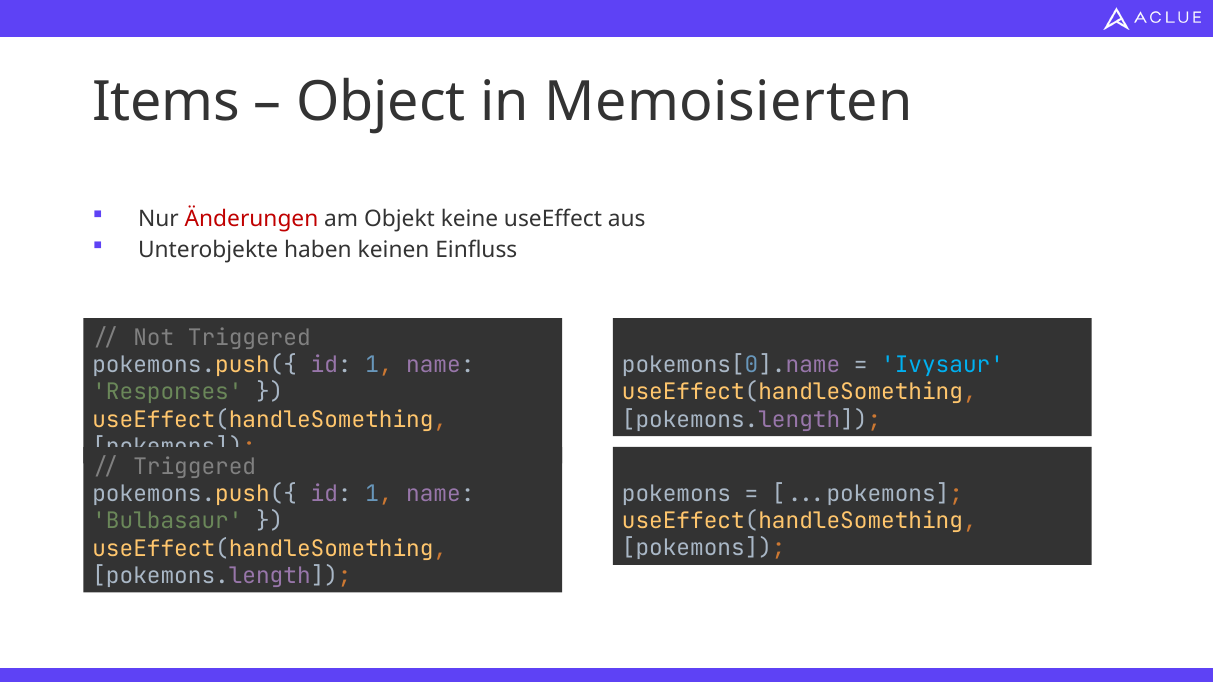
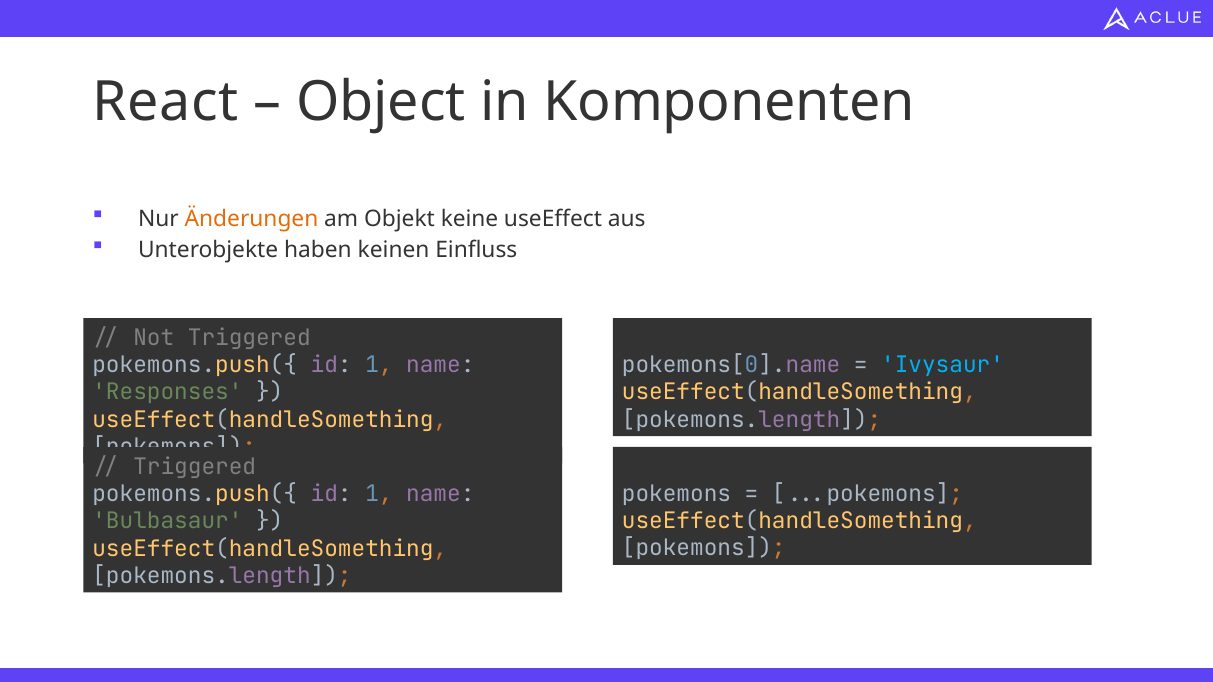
Items: Items -> React
Memoisierten: Memoisierten -> Komponenten
Änderungen colour: red -> orange
